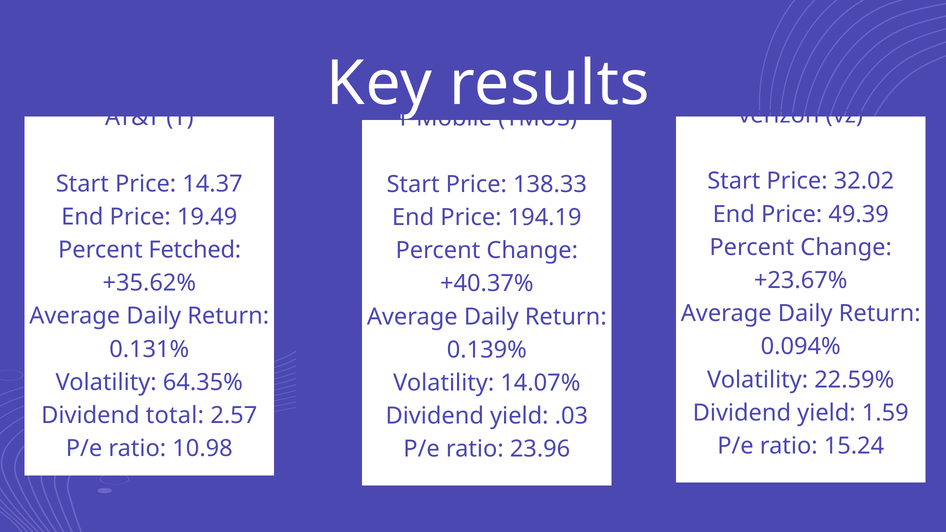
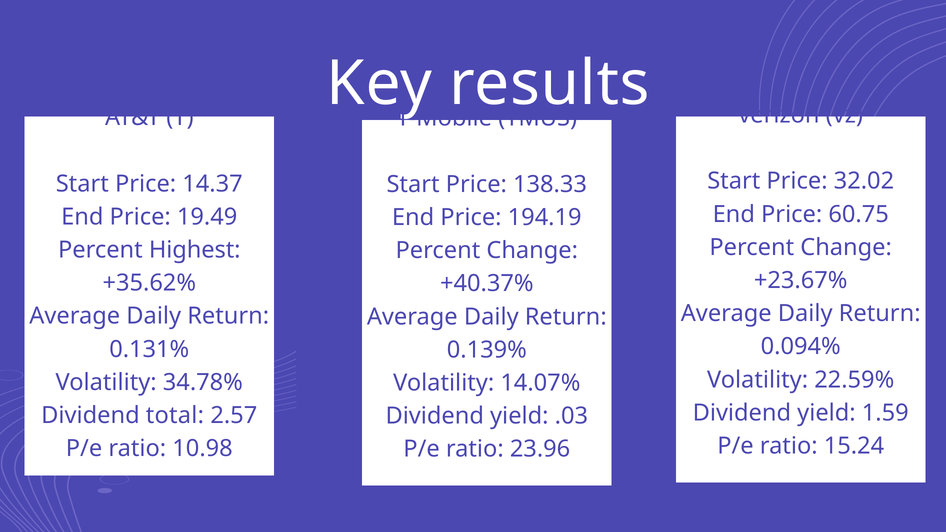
49.39: 49.39 -> 60.75
Fetched: Fetched -> Highest
64.35%: 64.35% -> 34.78%
